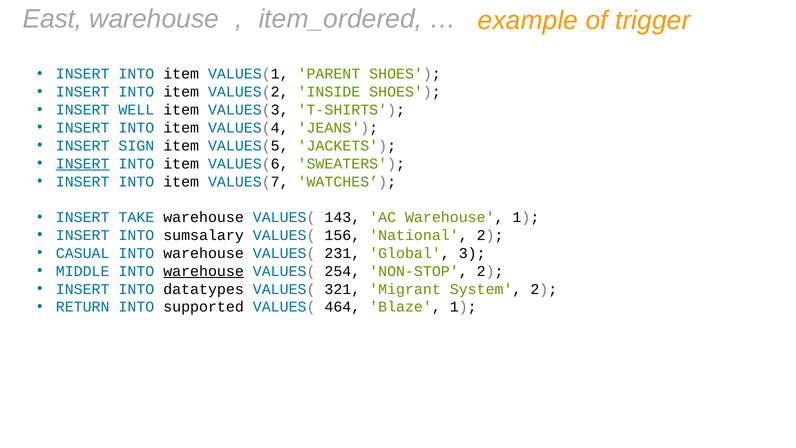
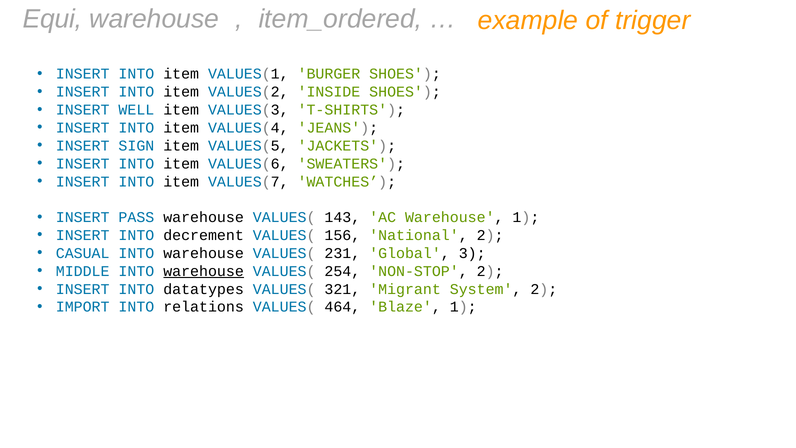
East: East -> Equi
PARENT: PARENT -> BURGER
INSERT at (83, 164) underline: present -> none
TAKE: TAKE -> PASS
sumsalary: sumsalary -> decrement
RETURN: RETURN -> IMPORT
supported: supported -> relations
